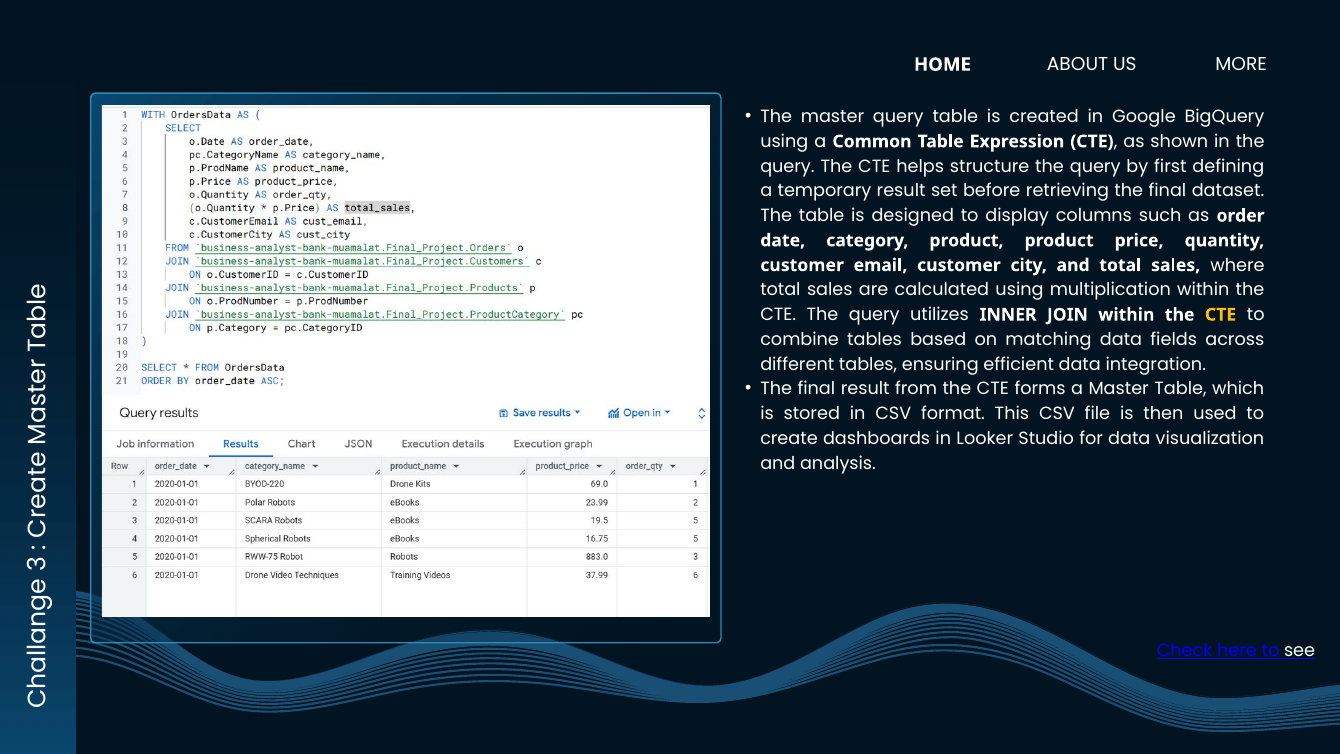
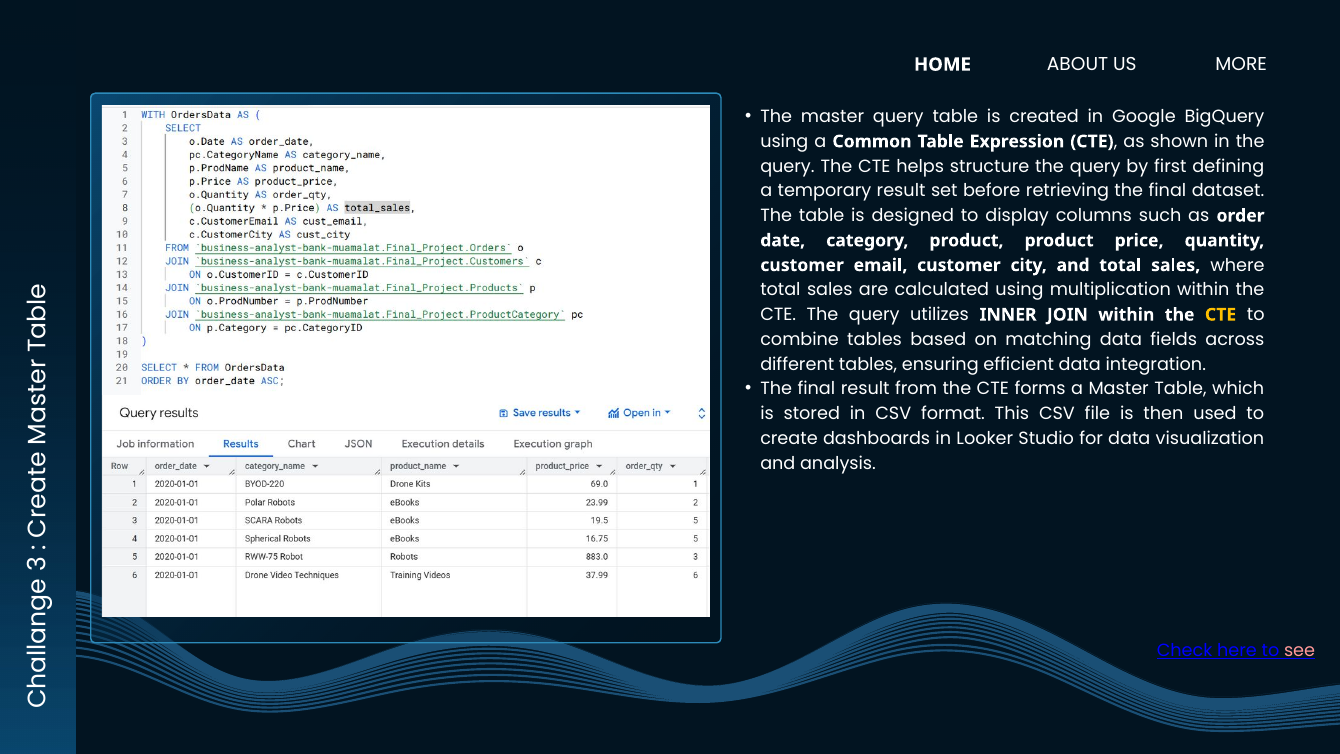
see colour: white -> pink
